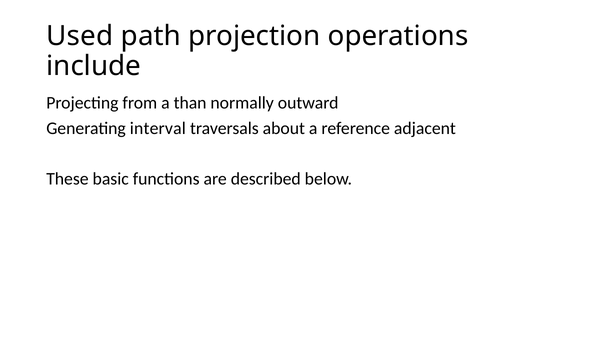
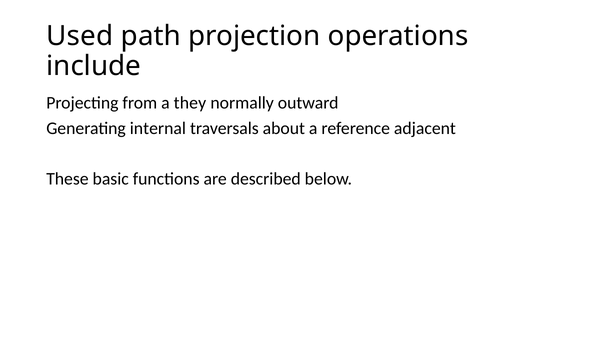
than: than -> they
interval: interval -> internal
